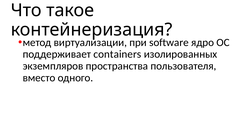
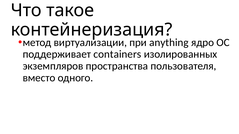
software: software -> anything
